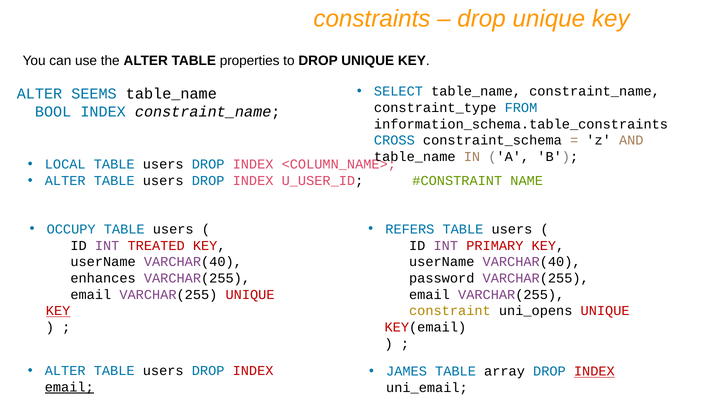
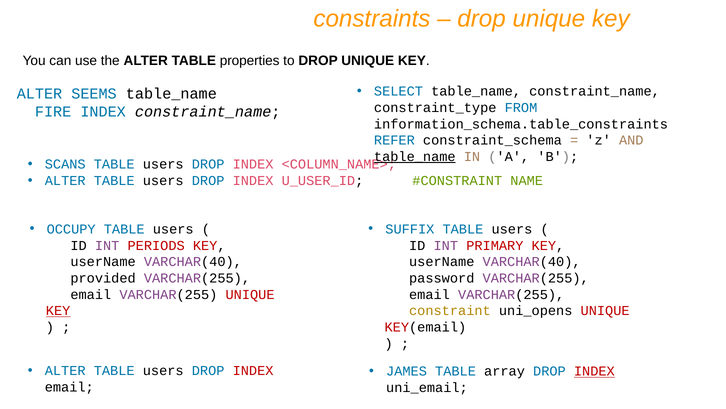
BOOL: BOOL -> FIRE
CROSS: CROSS -> REFER
table_name at (415, 156) underline: none -> present
LOCAL: LOCAL -> SCANS
REFERS: REFERS -> SUFFIX
TREATED: TREATED -> PERIODS
enhances: enhances -> provided
email at (69, 387) underline: present -> none
